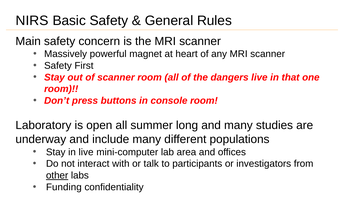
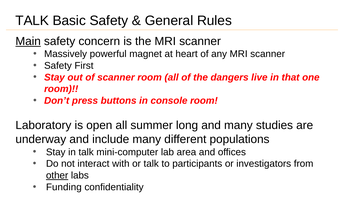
NIRS at (32, 21): NIRS -> TALK
Main underline: none -> present
in live: live -> talk
